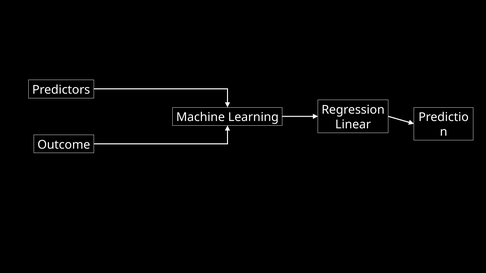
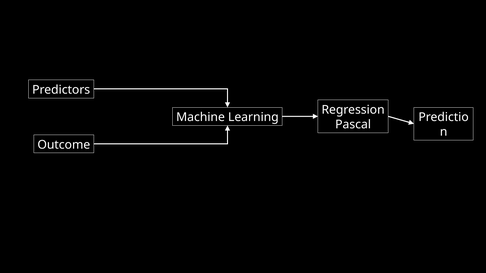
Linear: Linear -> Pascal
